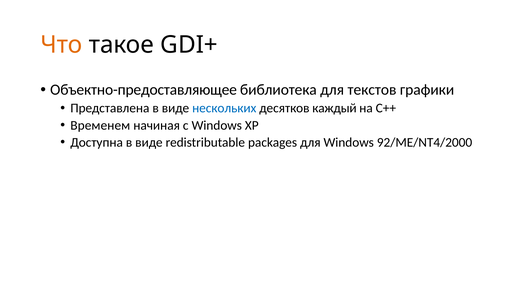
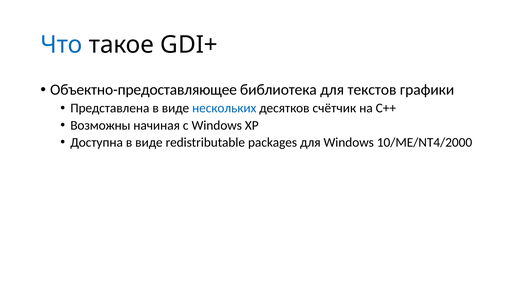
Что colour: orange -> blue
каждый: каждый -> счётчик
Временем: Временем -> Возможны
92/ME/NT4/2000: 92/ME/NT4/2000 -> 10/ME/NT4/2000
